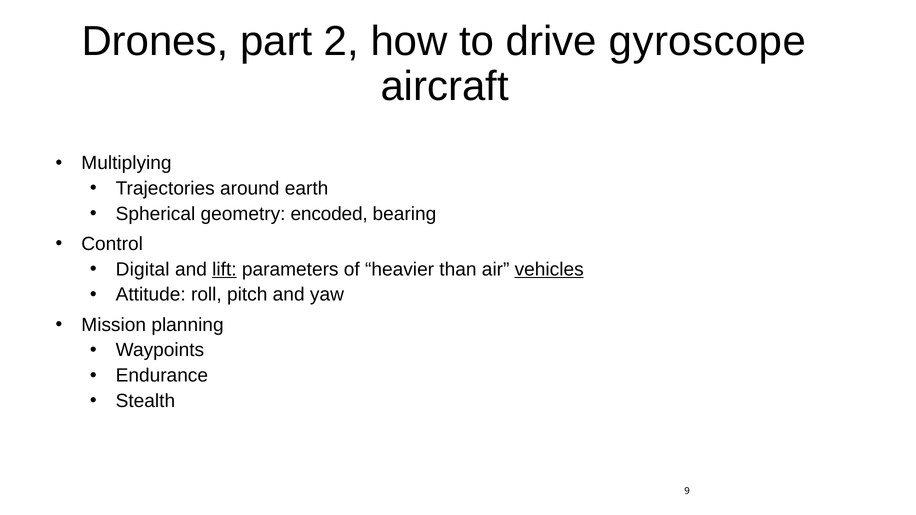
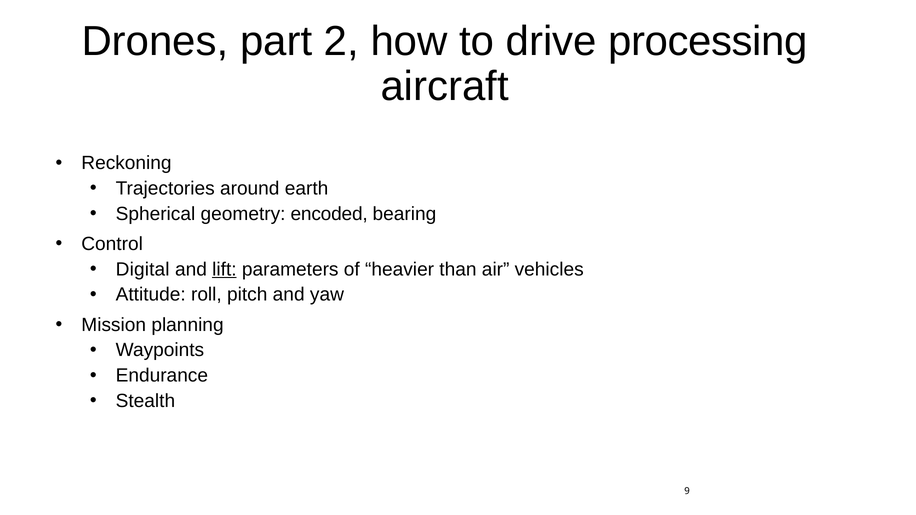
gyroscope: gyroscope -> processing
Multiplying: Multiplying -> Reckoning
vehicles underline: present -> none
